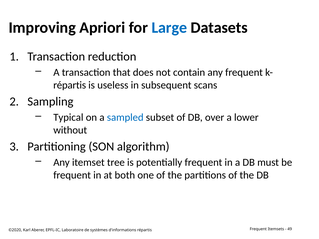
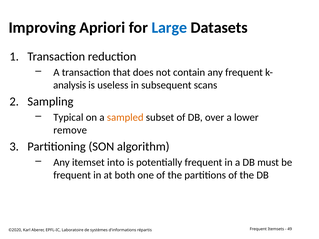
répartis at (70, 85): répartis -> analysis
sampled colour: blue -> orange
without: without -> remove
tree: tree -> into
